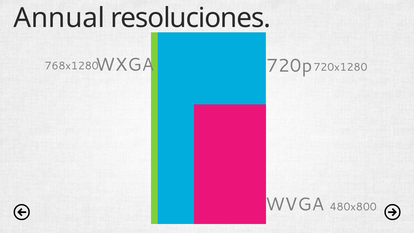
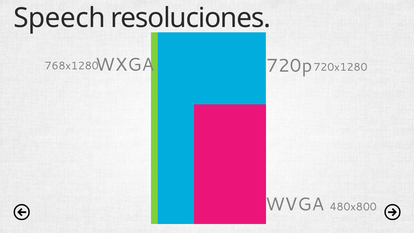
Annual: Annual -> Speech
